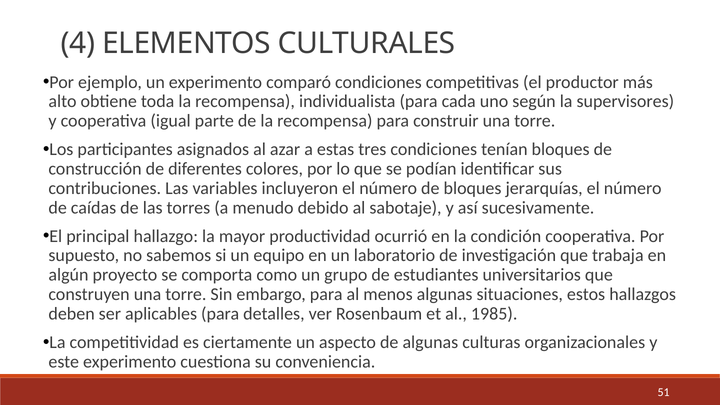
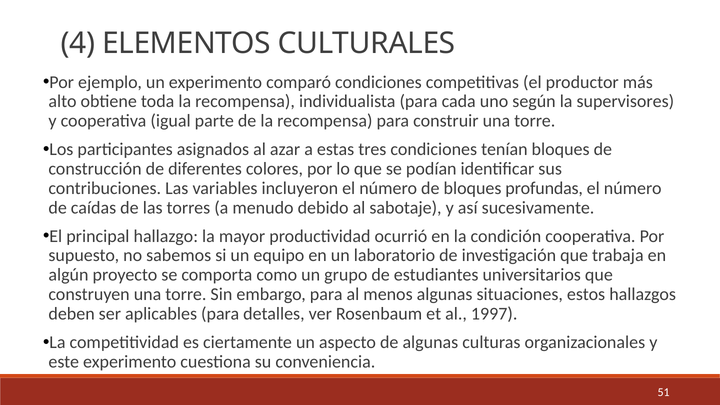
jerarquías: jerarquías -> profundas
1985: 1985 -> 1997
